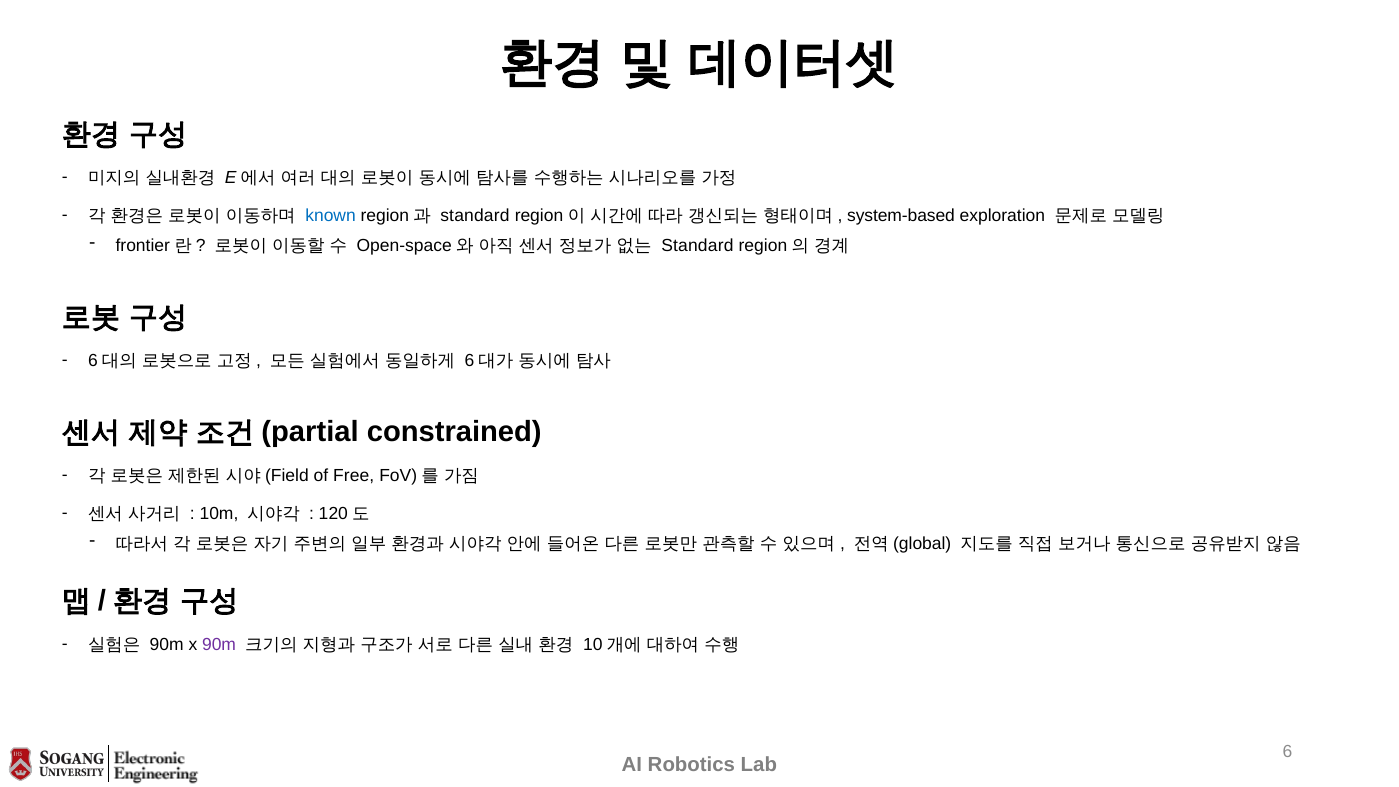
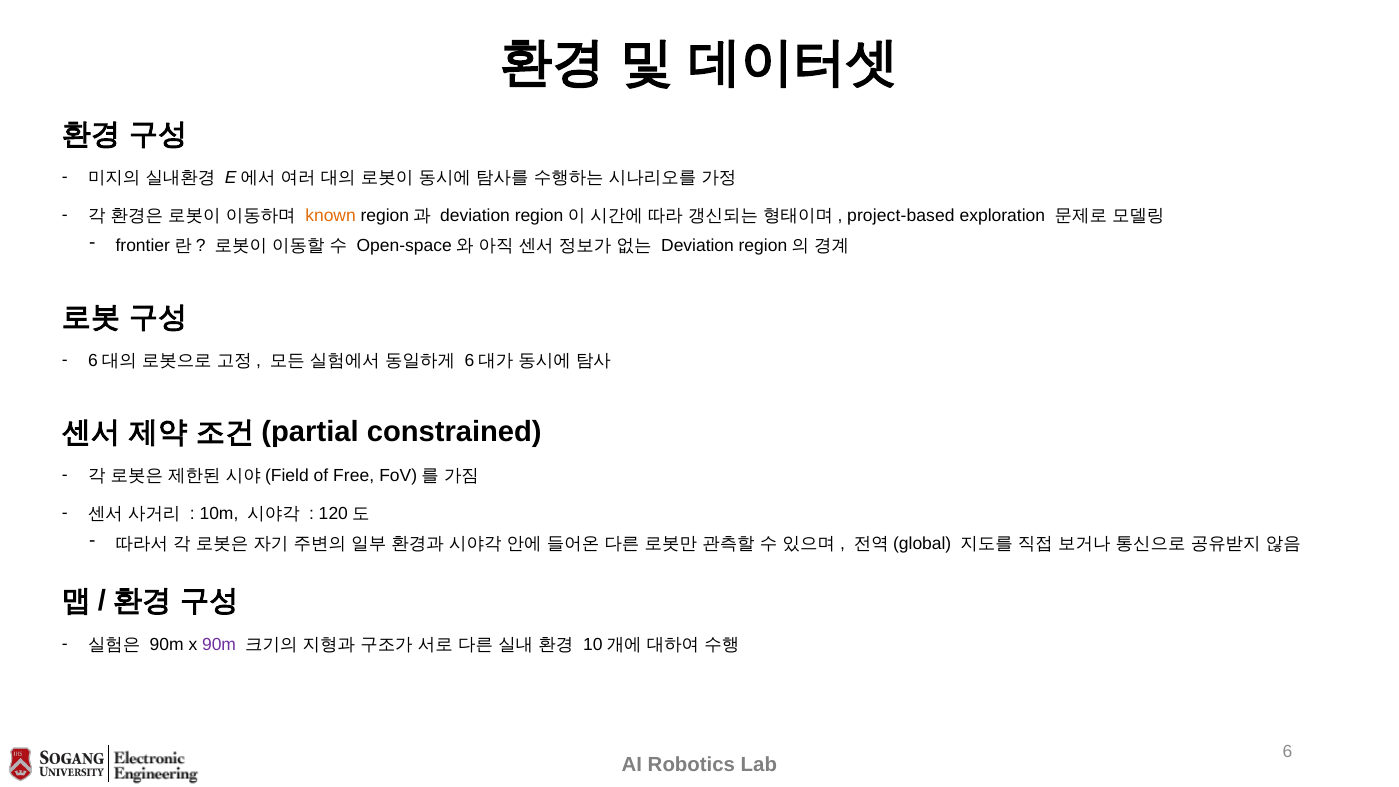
known colour: blue -> orange
standard at (475, 216): standard -> deviation
system-based: system-based -> project-based
Standard at (697, 246): Standard -> Deviation
